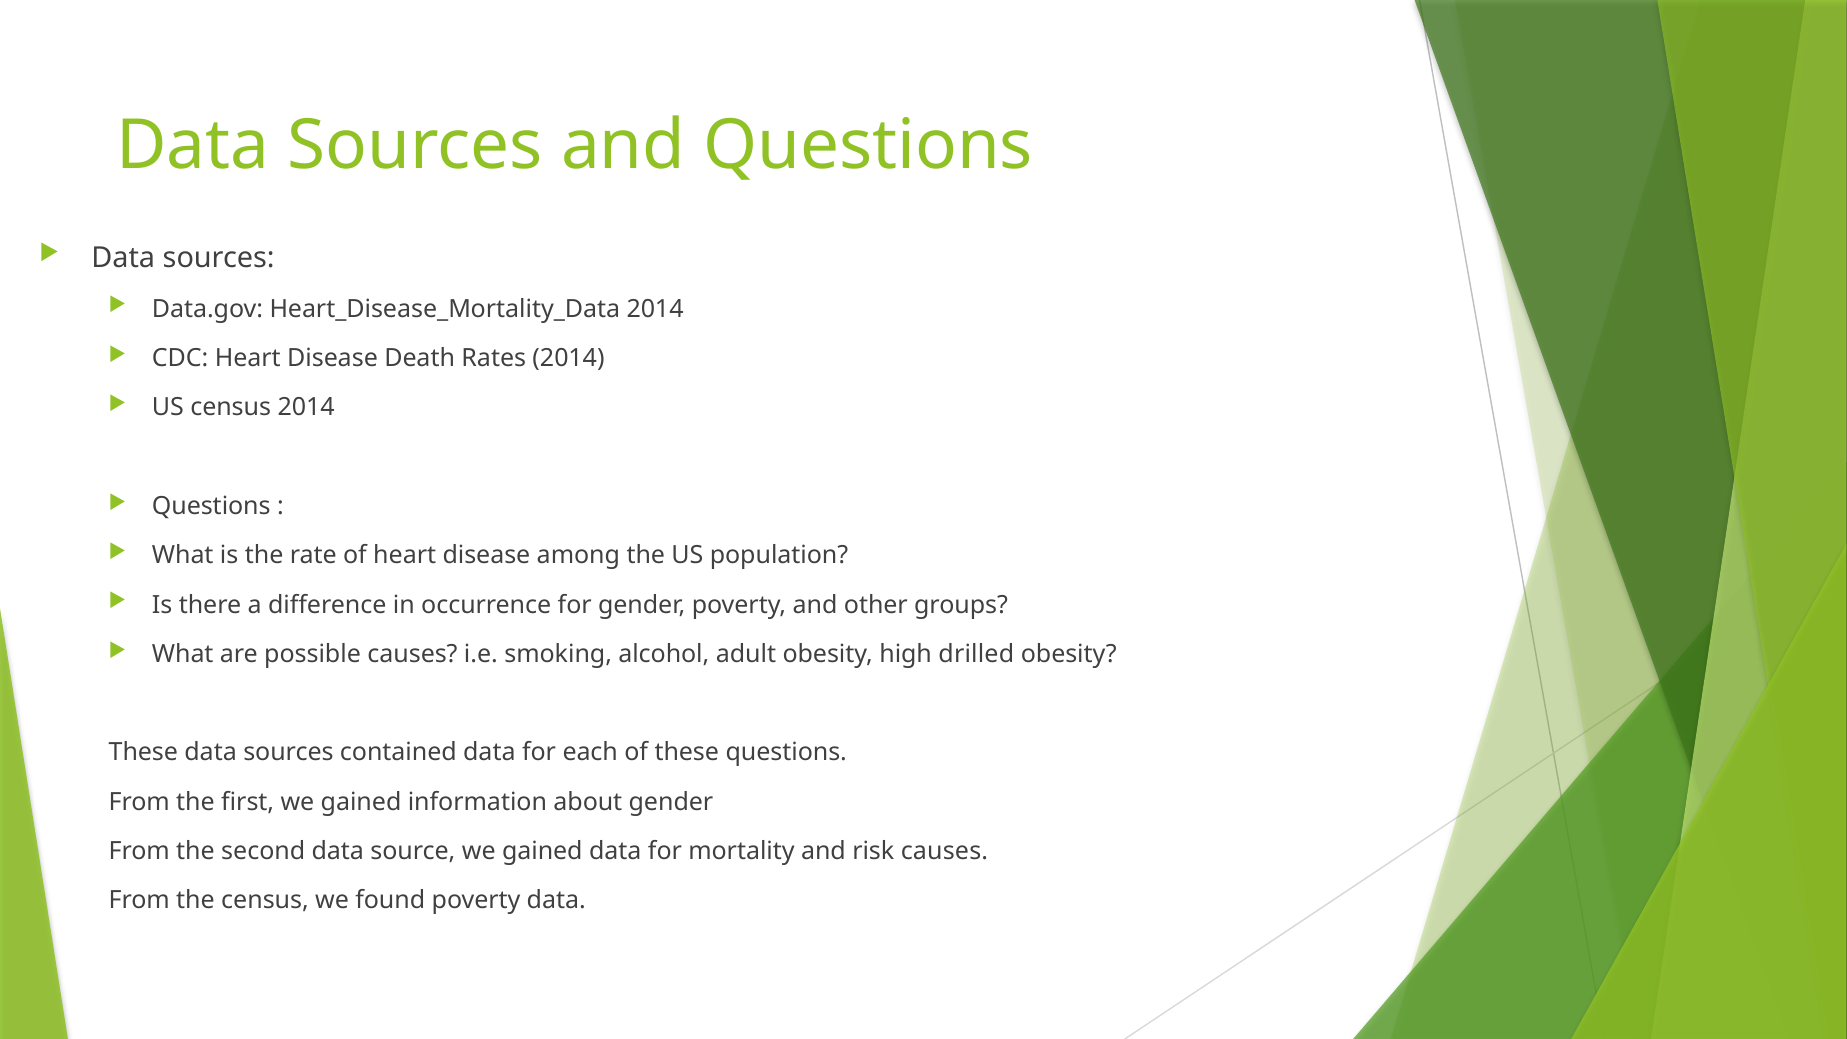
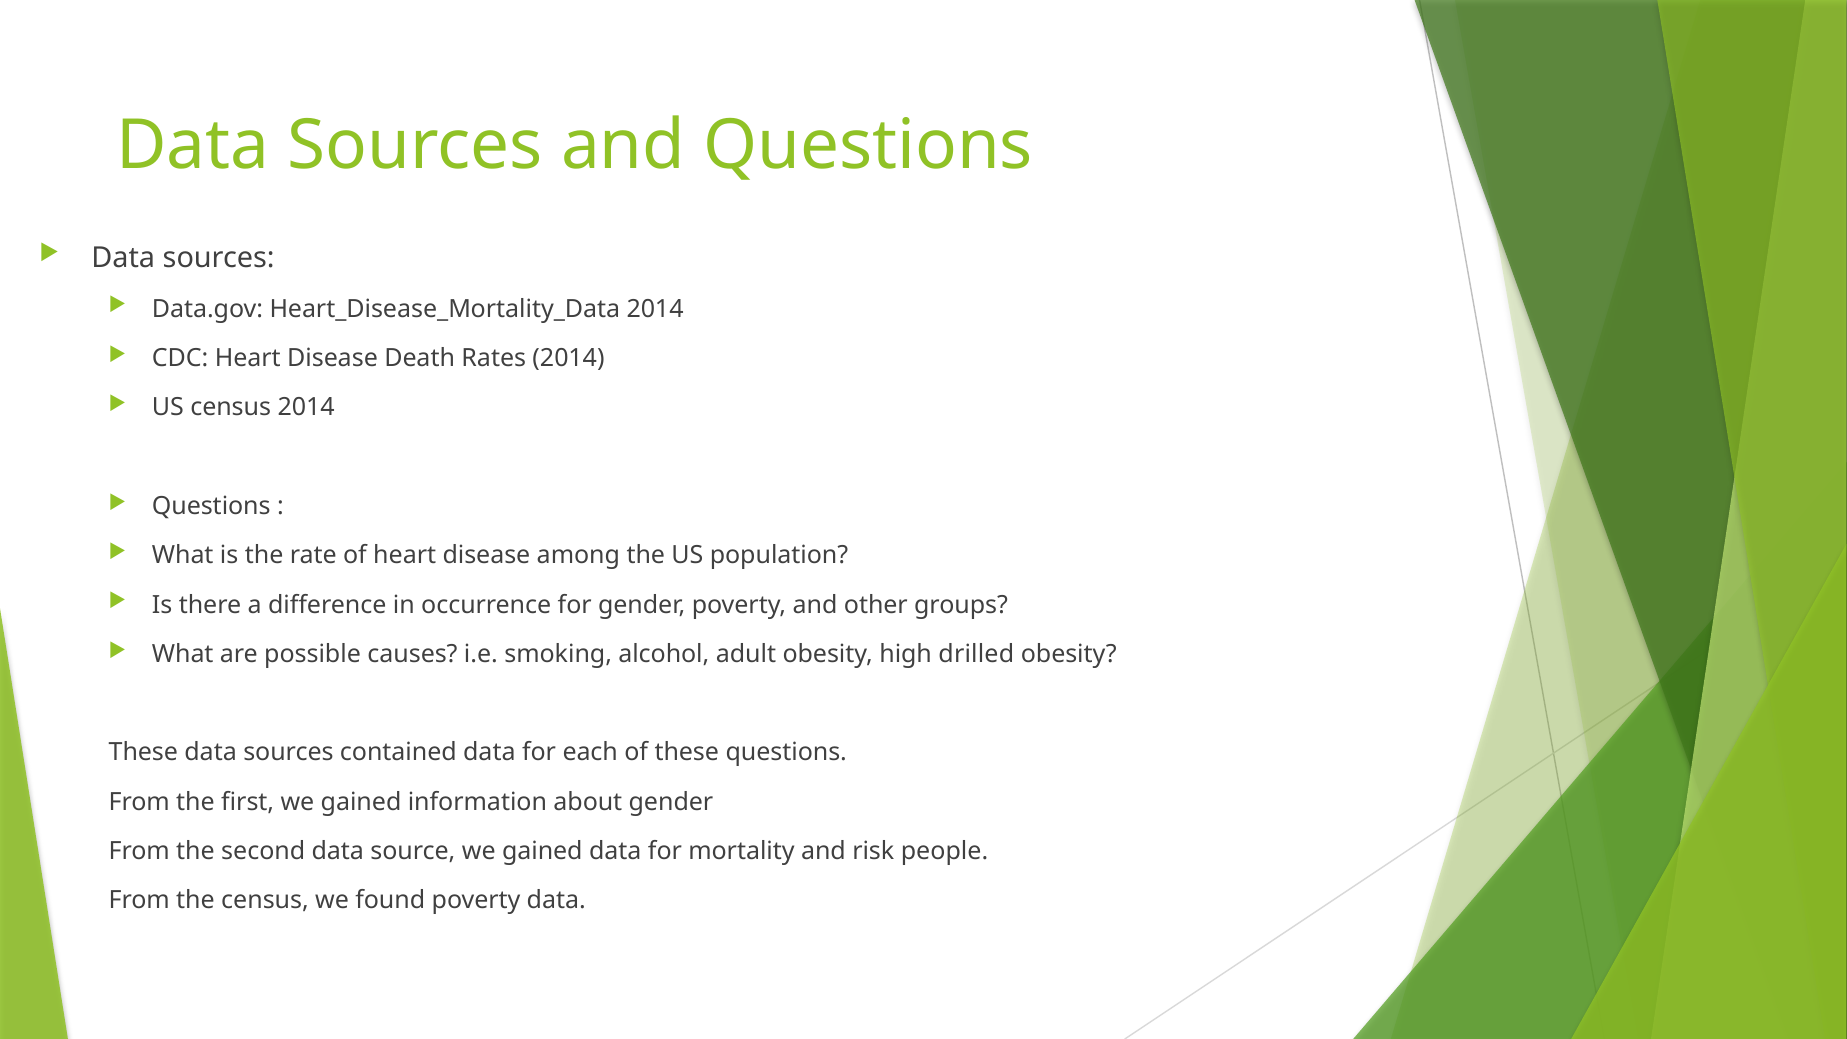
risk causes: causes -> people
